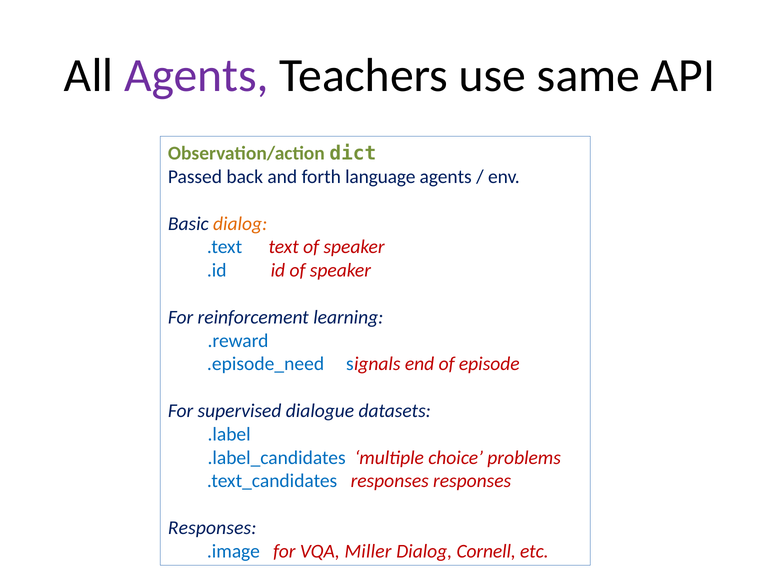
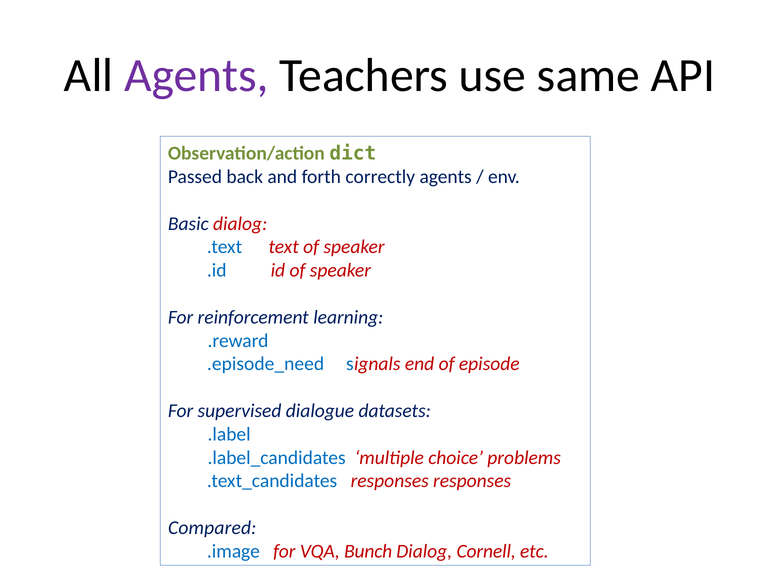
language: language -> correctly
dialog at (240, 224) colour: orange -> red
Responses at (212, 528): Responses -> Compared
Miller: Miller -> Bunch
